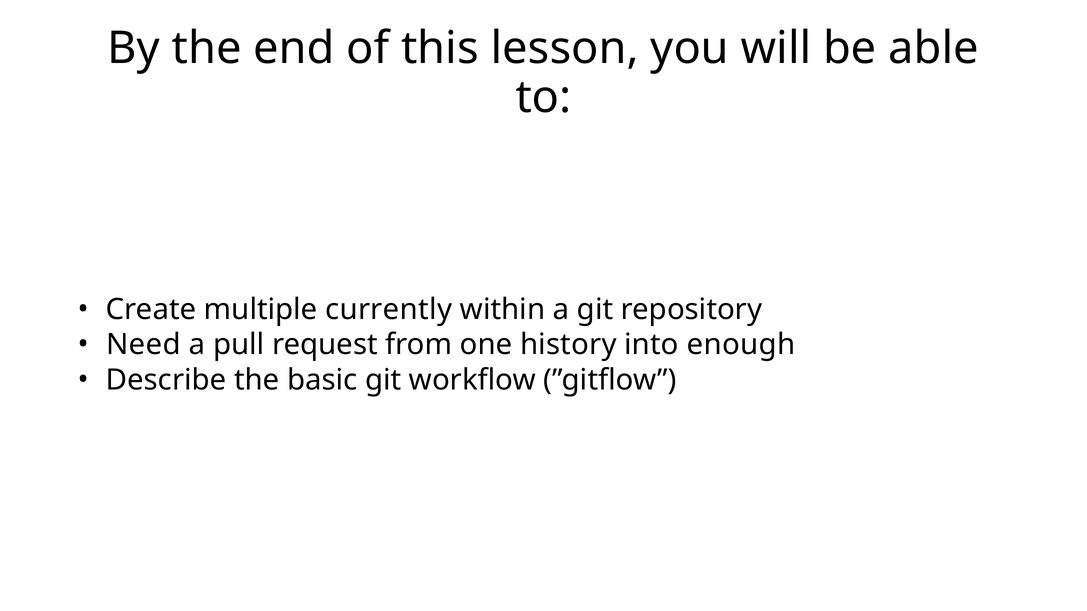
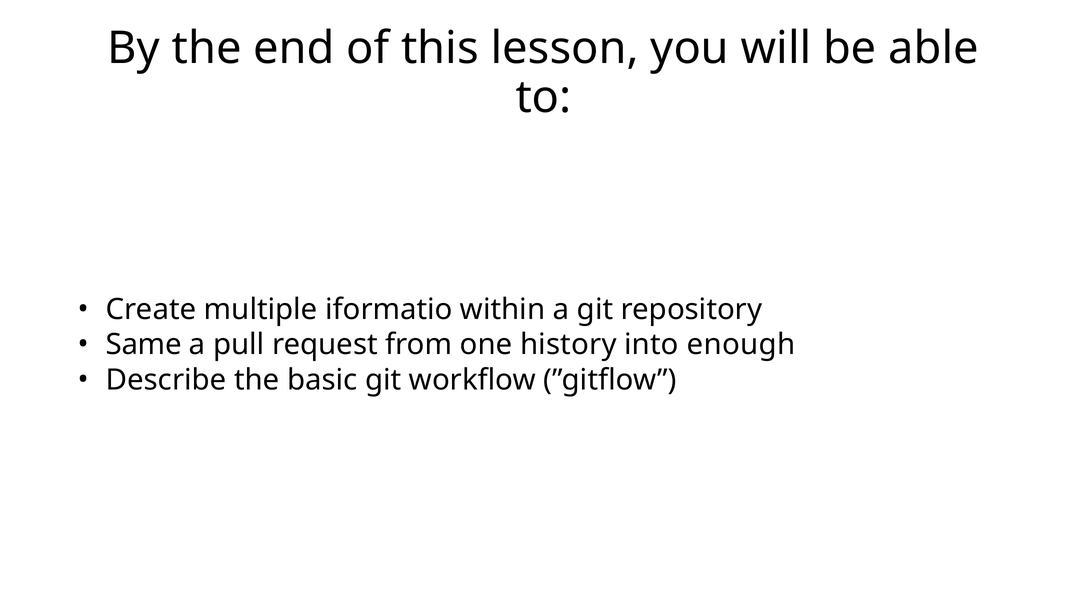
currently: currently -> iformatio
Need: Need -> Same
